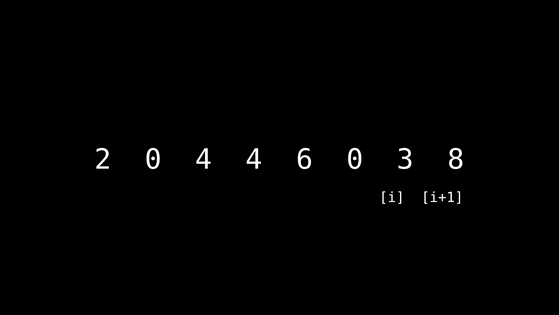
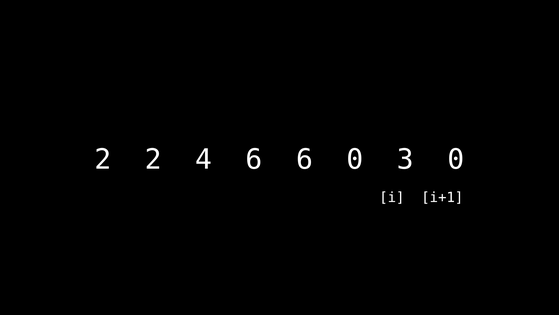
2 0: 0 -> 2
4 4: 4 -> 6
3 8: 8 -> 0
